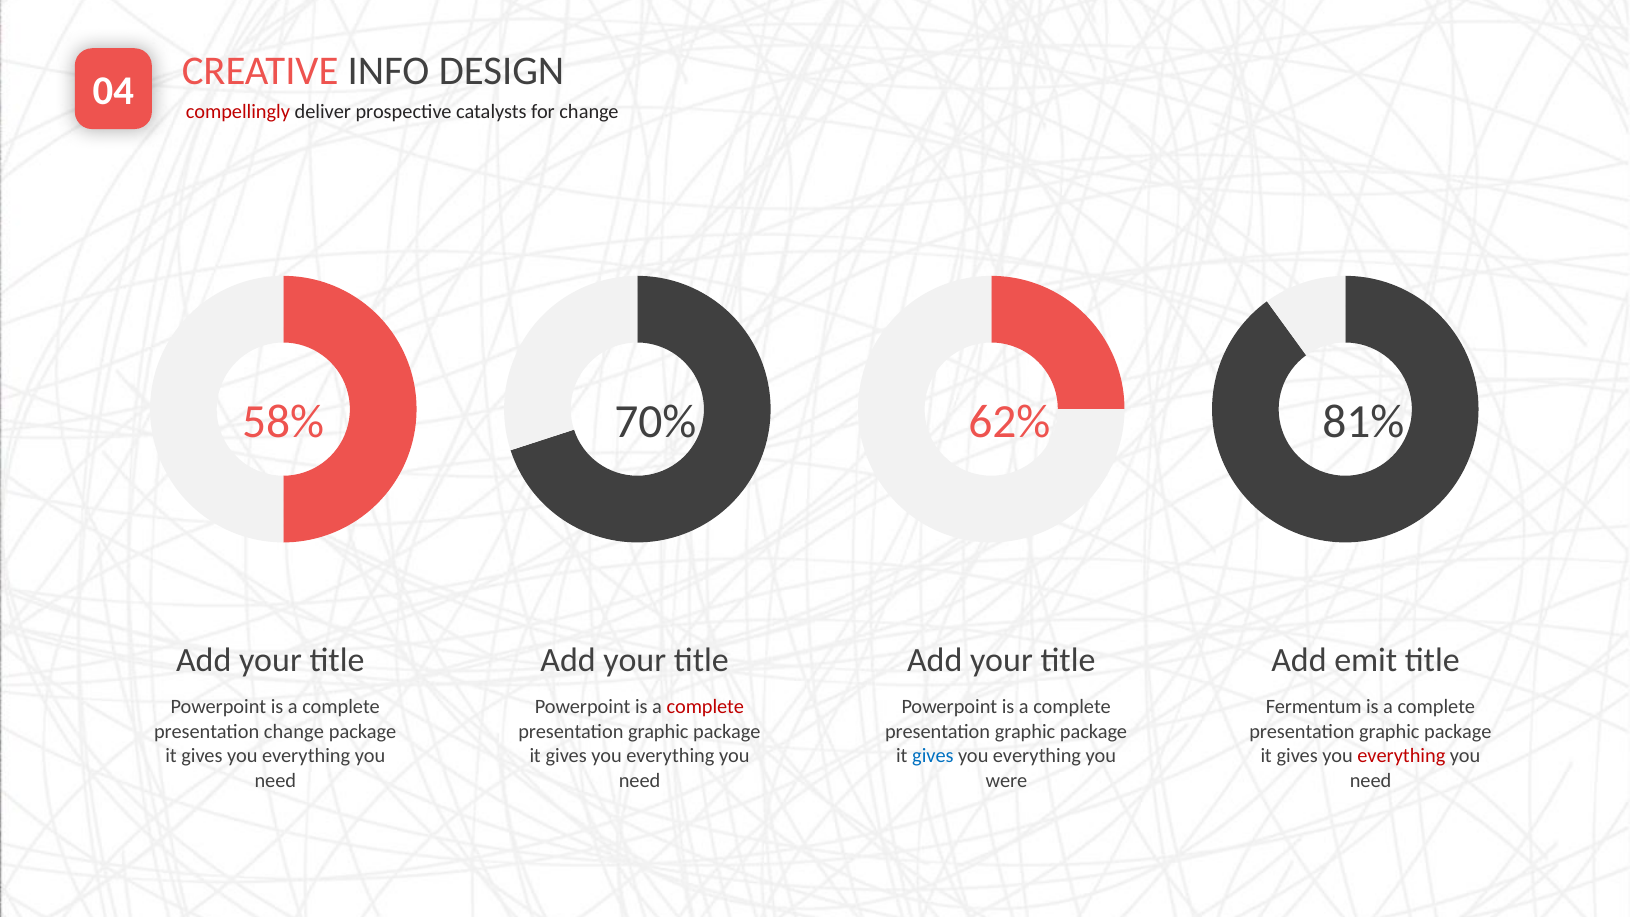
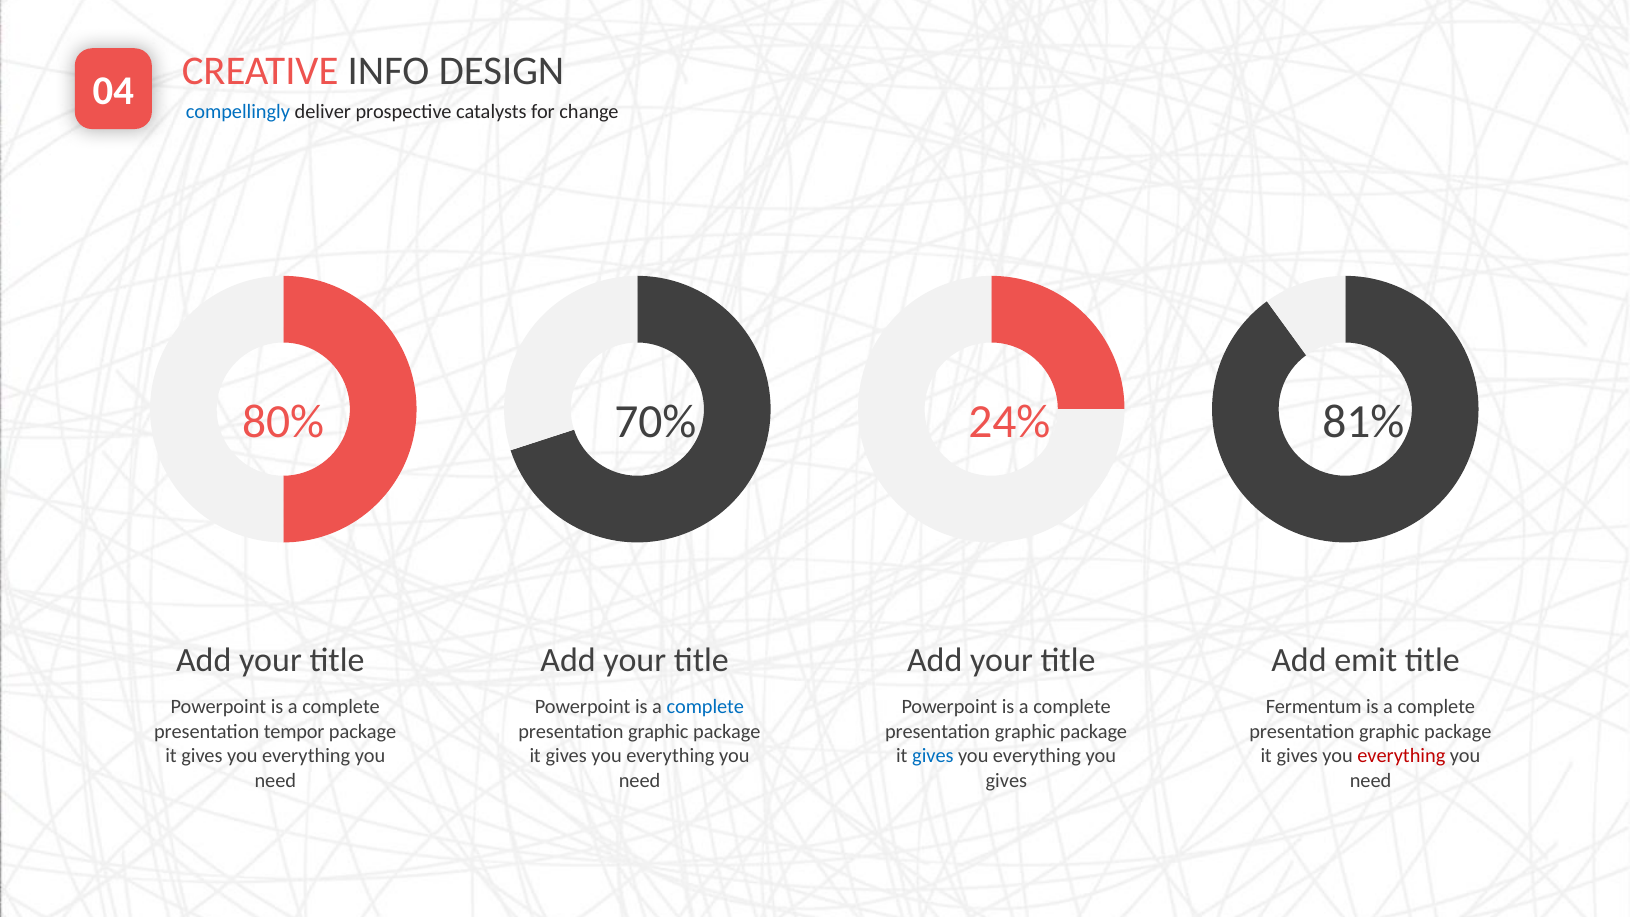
compellingly colour: red -> blue
58%: 58% -> 80%
62%: 62% -> 24%
complete at (705, 707) colour: red -> blue
presentation change: change -> tempor
were at (1006, 780): were -> gives
